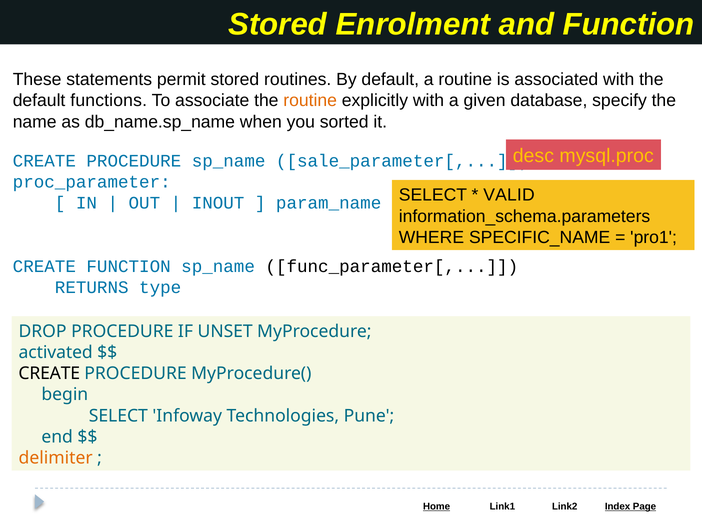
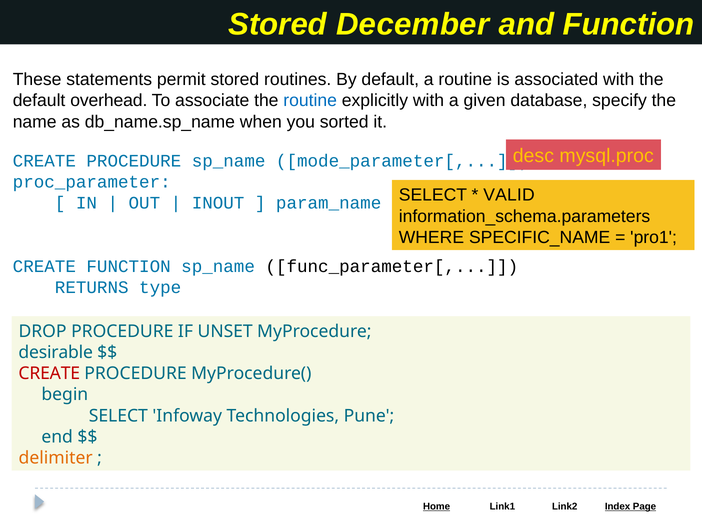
Enrolment: Enrolment -> December
functions: functions -> overhead
routine at (310, 101) colour: orange -> blue
sale_parameter[: sale_parameter[ -> mode_parameter[
activated: activated -> desirable
CREATE at (49, 373) colour: black -> red
